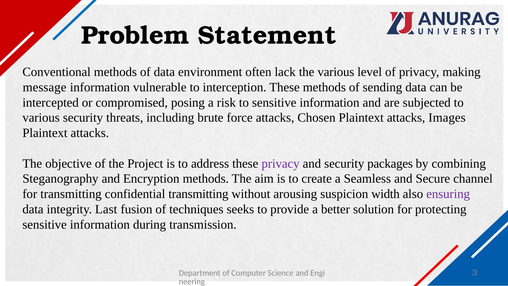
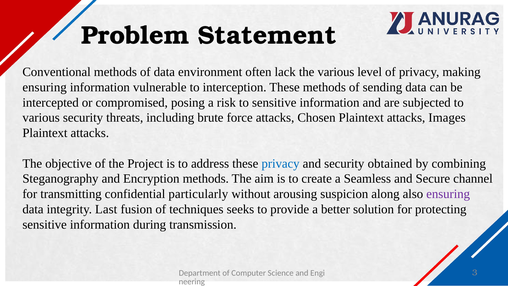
message at (45, 87): message -> ensuring
privacy at (281, 163) colour: purple -> blue
packages: packages -> obtained
confidential transmitting: transmitting -> particularly
width: width -> along
